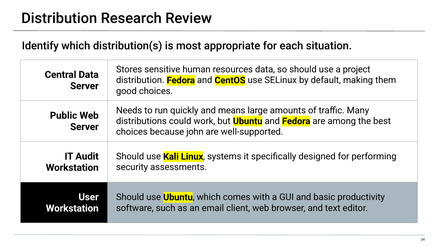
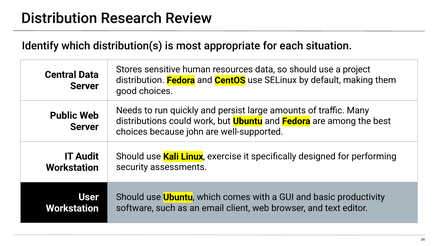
means: means -> persist
systems: systems -> exercise
